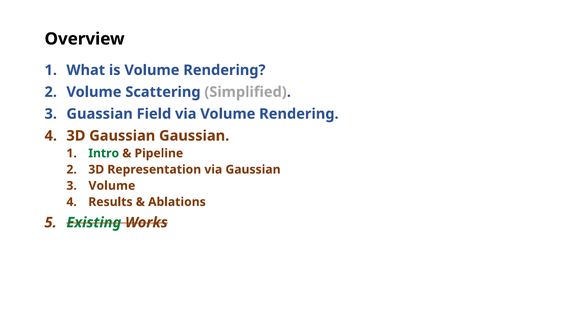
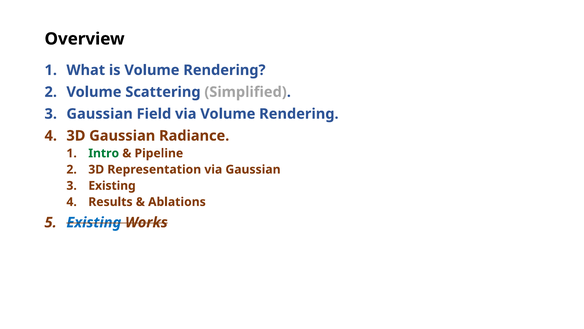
Guassian at (100, 114): Guassian -> Gaussian
Gaussian Gaussian: Gaussian -> Radiance
Volume at (112, 185): Volume -> Existing
Existing at (94, 222) colour: green -> blue
